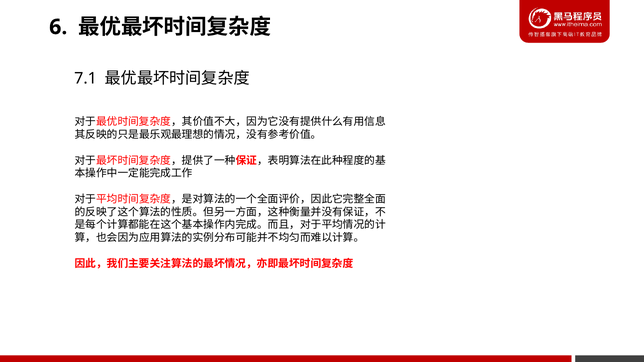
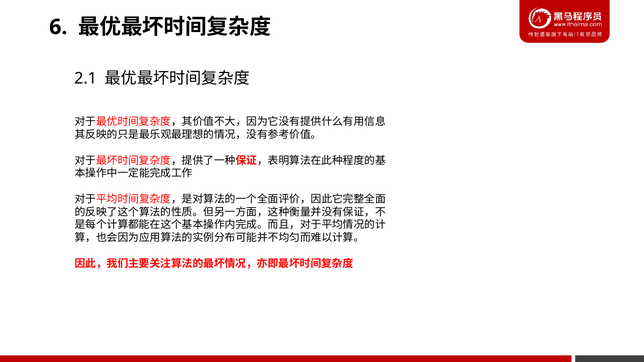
7.1: 7.1 -> 2.1
